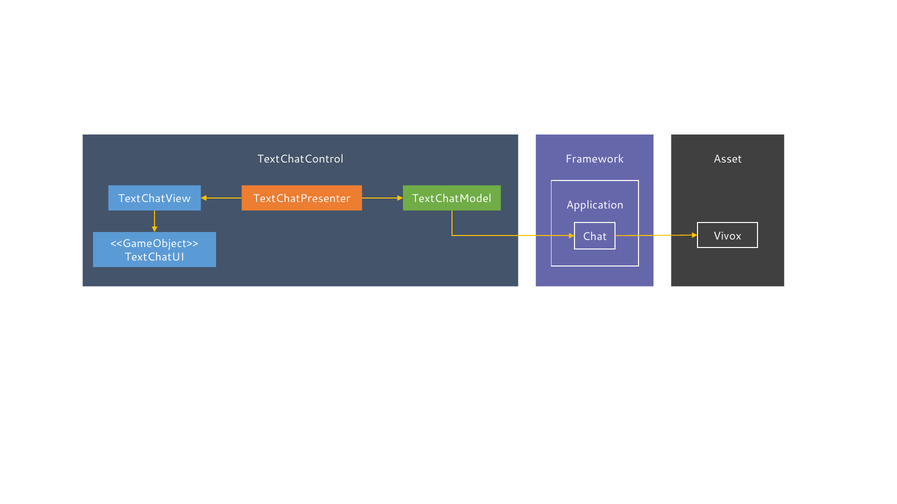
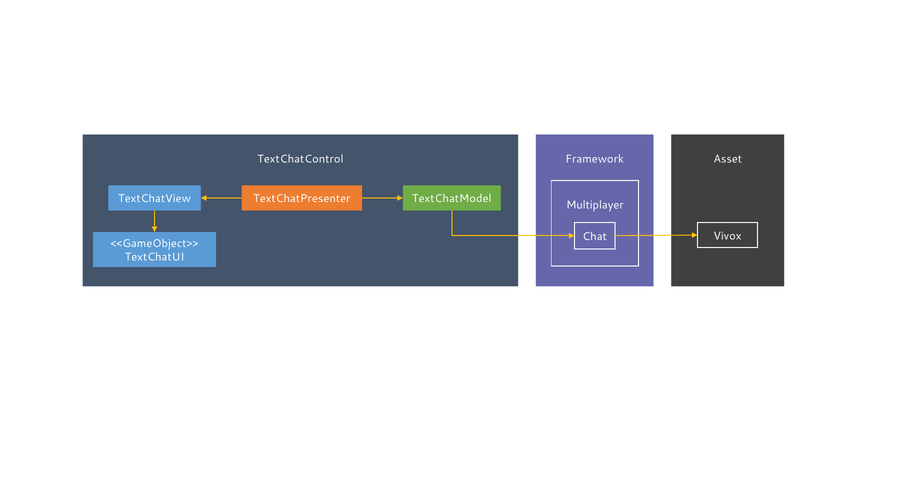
Application: Application -> Multiplayer
